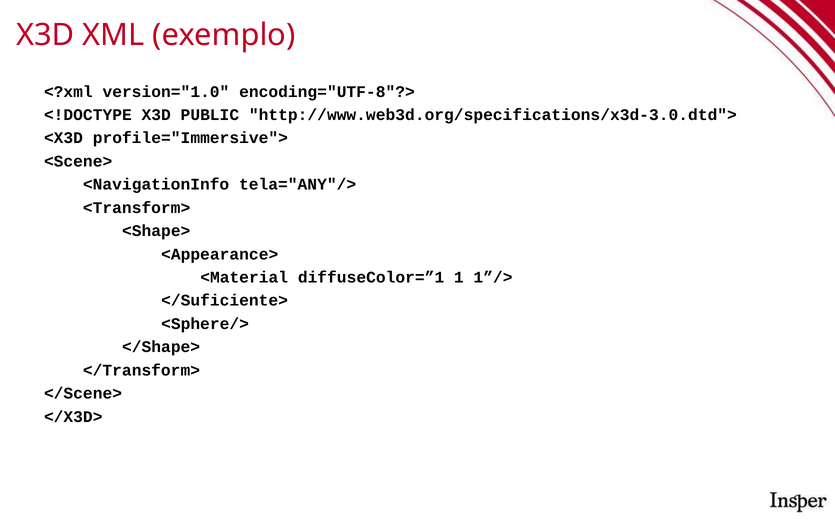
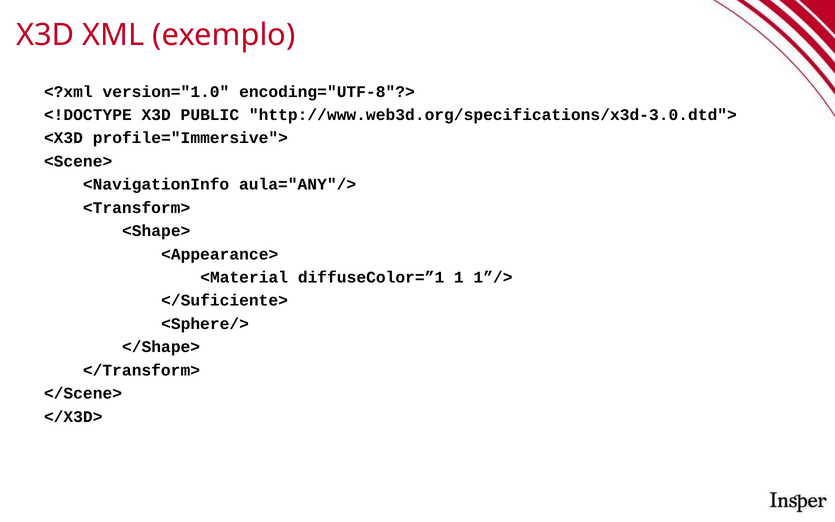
tela="ANY"/>: tela="ANY"/> -> aula="ANY"/>
